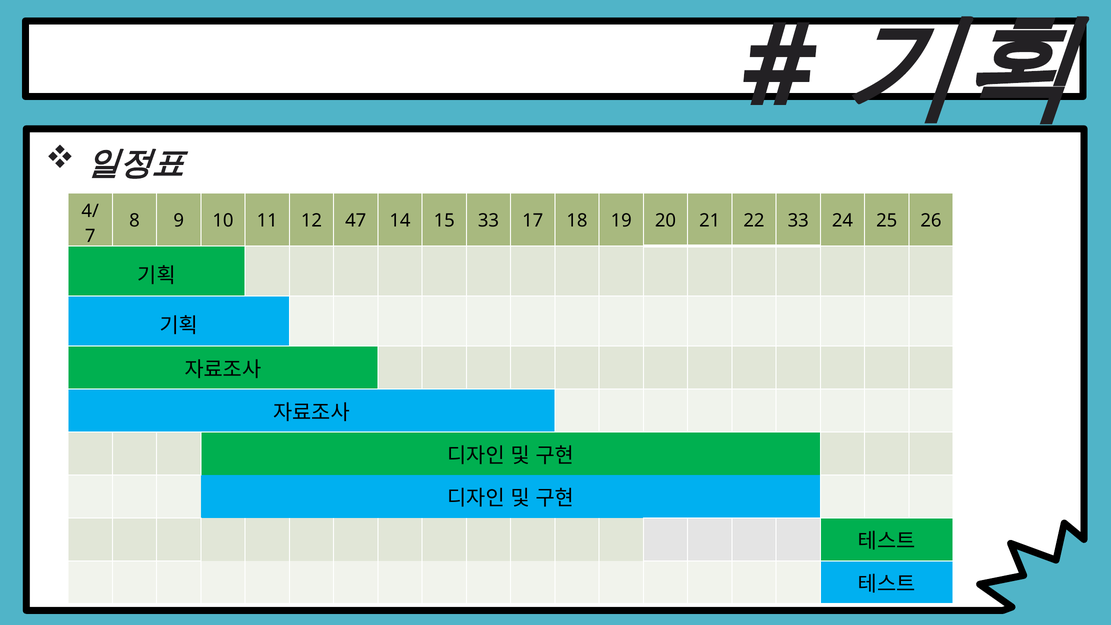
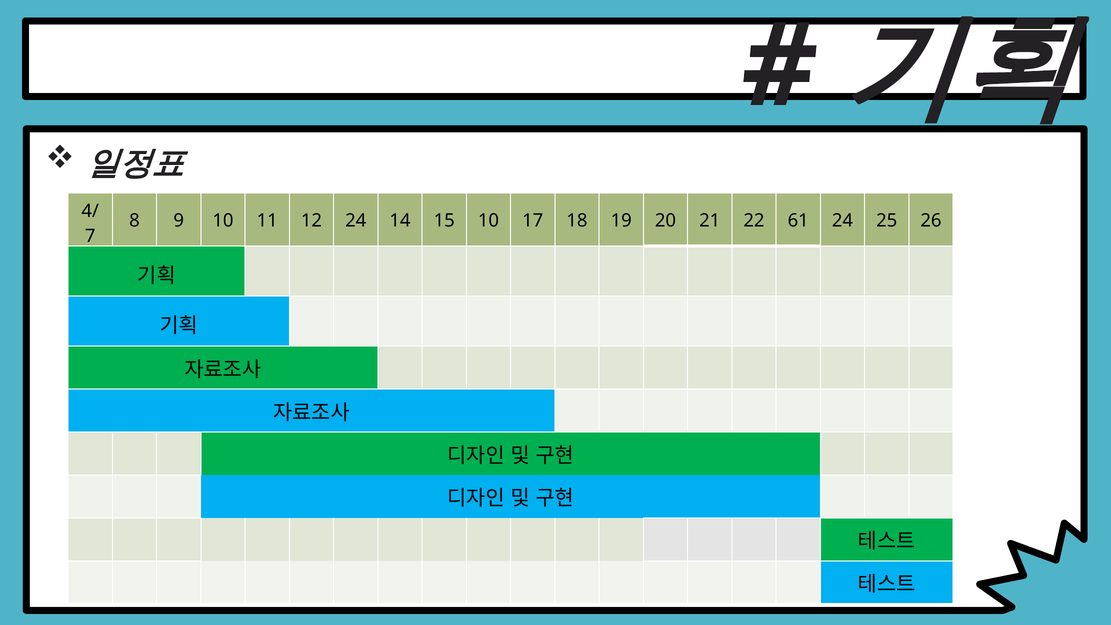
12 47: 47 -> 24
15 33: 33 -> 10
22 33: 33 -> 61
